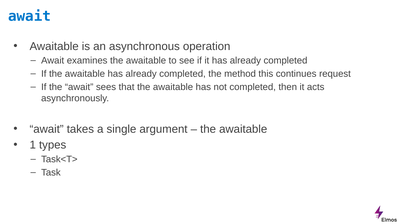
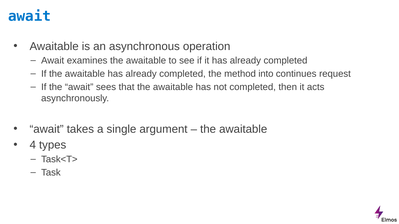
this: this -> into
1: 1 -> 4
